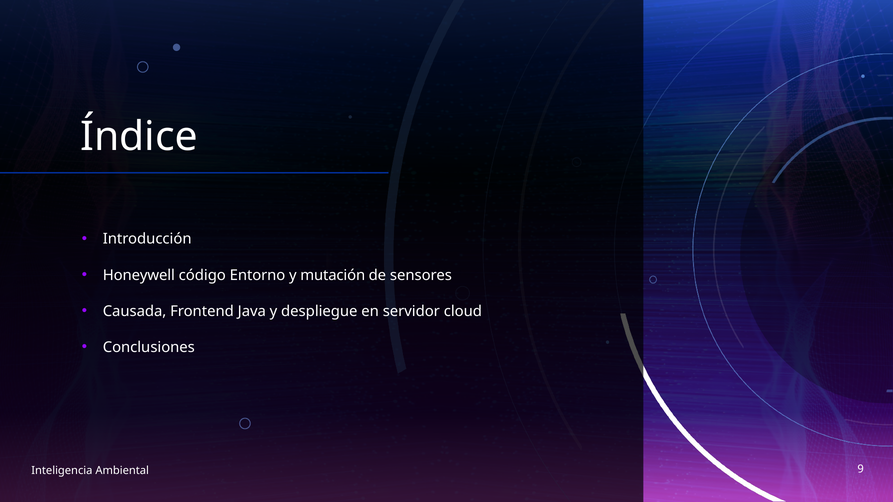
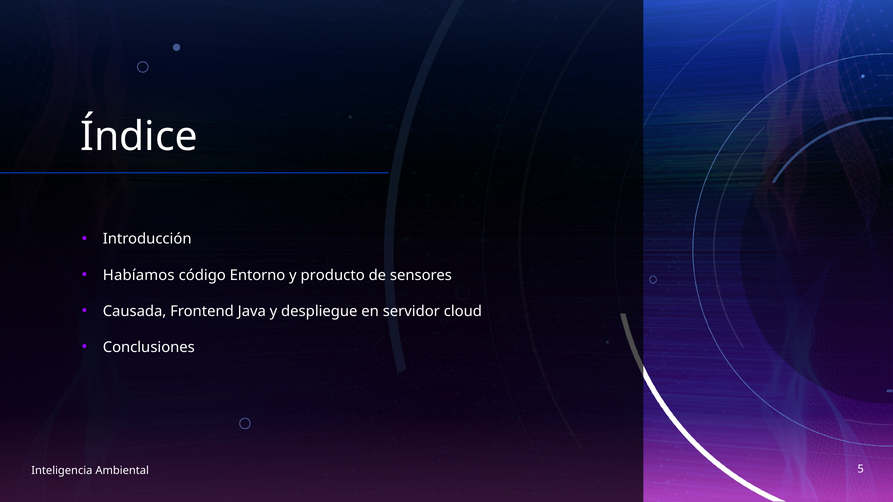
Honeywell: Honeywell -> Habíamos
mutación: mutación -> producto
9: 9 -> 5
